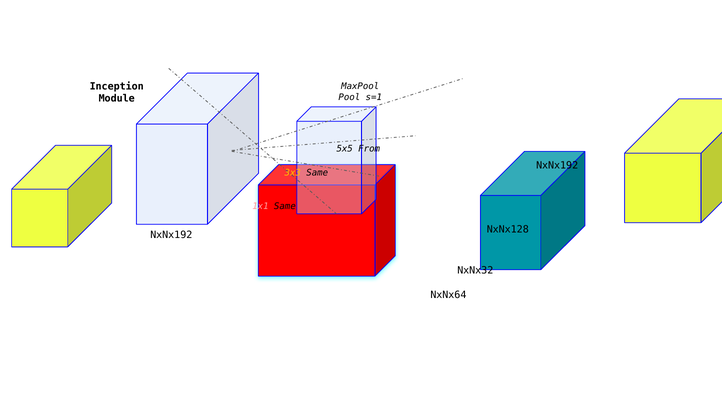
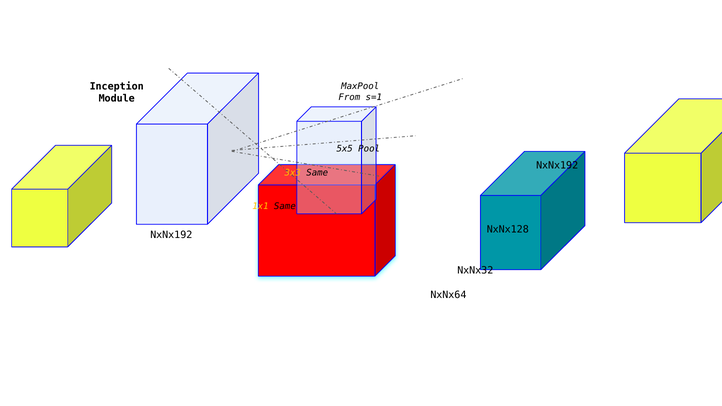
Pool: Pool -> From
From: From -> Pool
1x1 colour: pink -> yellow
